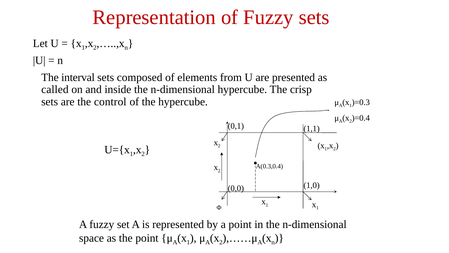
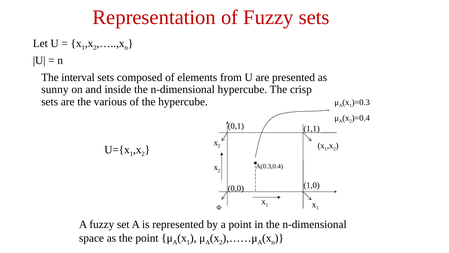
called: called -> sunny
control: control -> various
